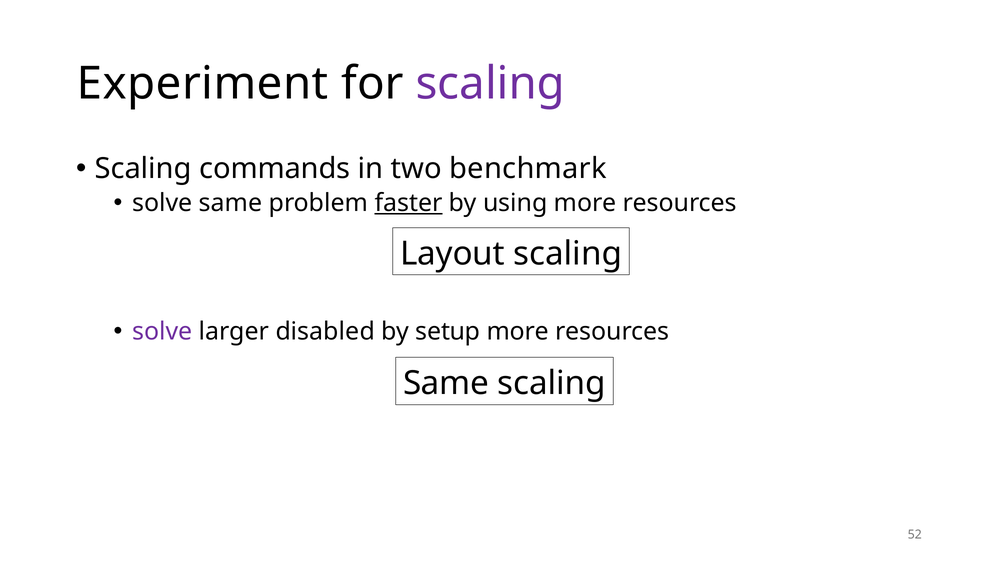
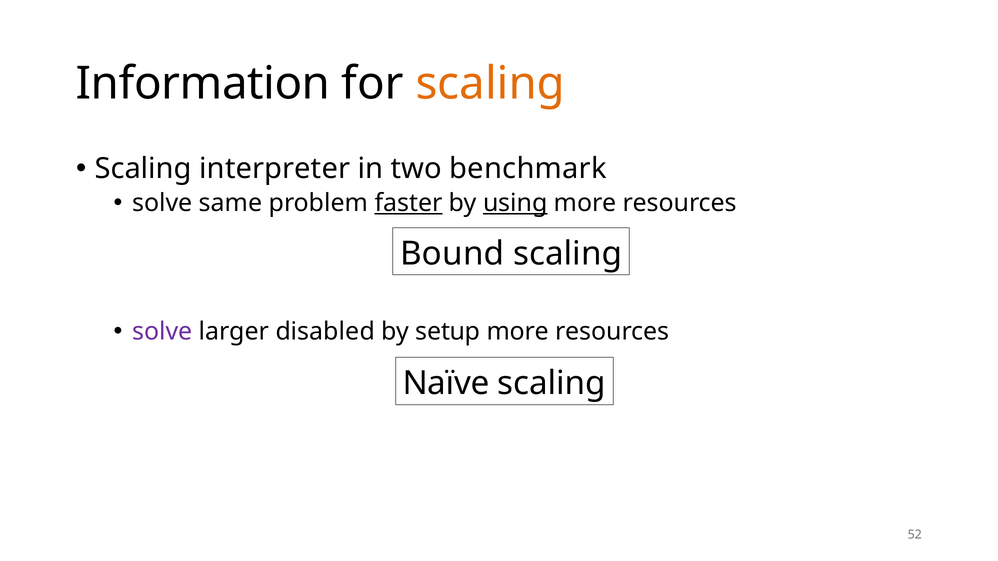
Experiment: Experiment -> Information
scaling at (490, 84) colour: purple -> orange
commands: commands -> interpreter
using underline: none -> present
Layout: Layout -> Bound
Same at (446, 384): Same -> Naïve
